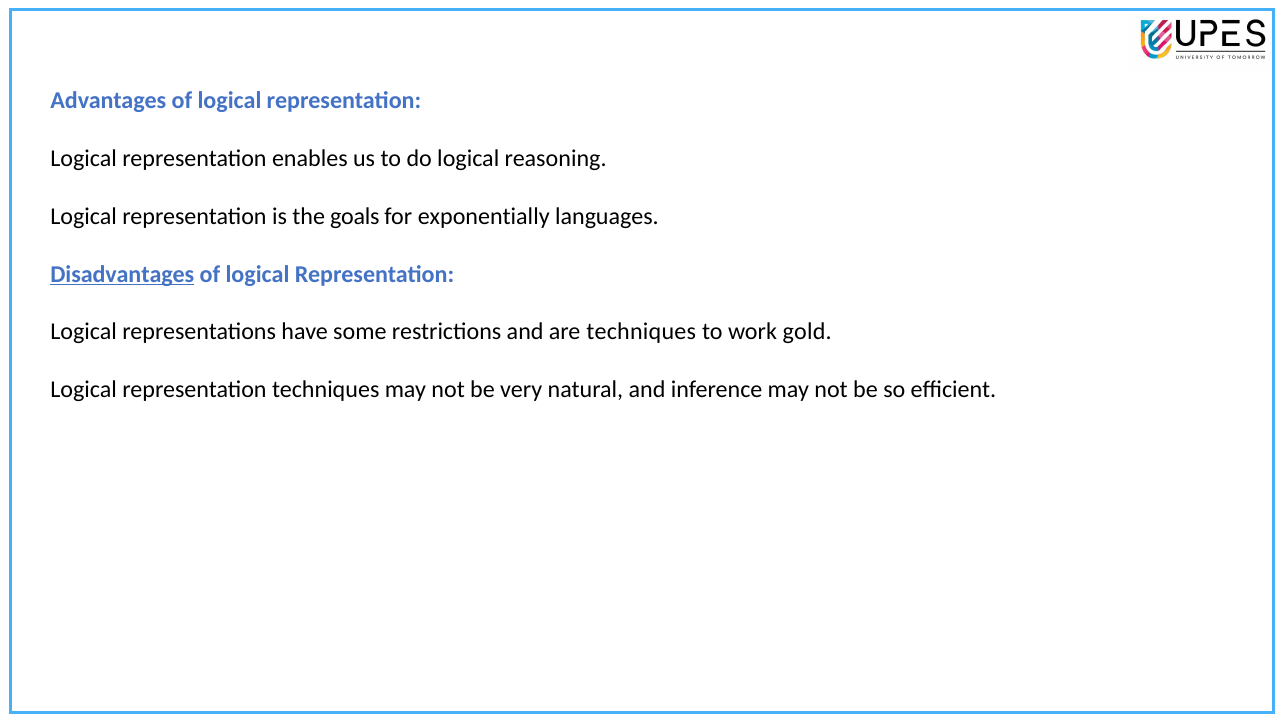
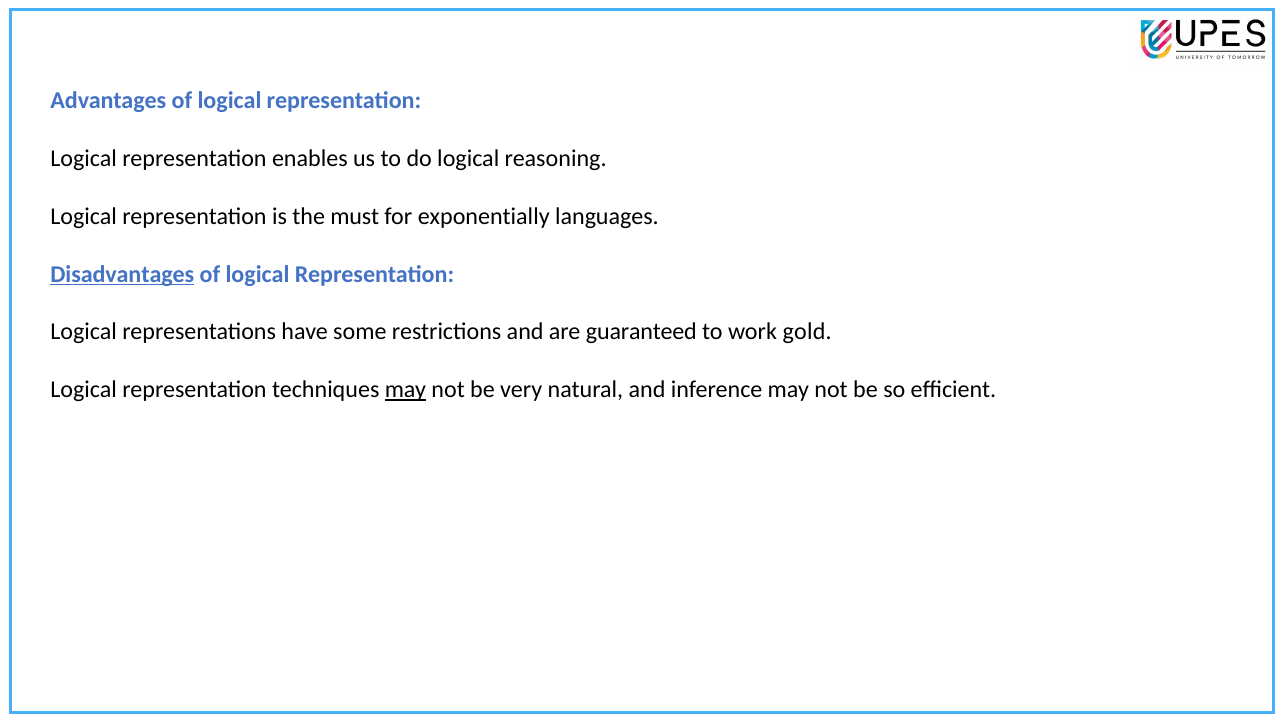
goals: goals -> must
are techniques: techniques -> guaranteed
may at (405, 390) underline: none -> present
